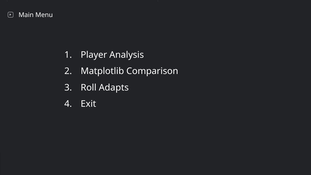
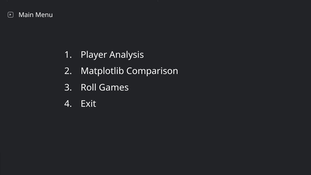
Adapts: Adapts -> Games
